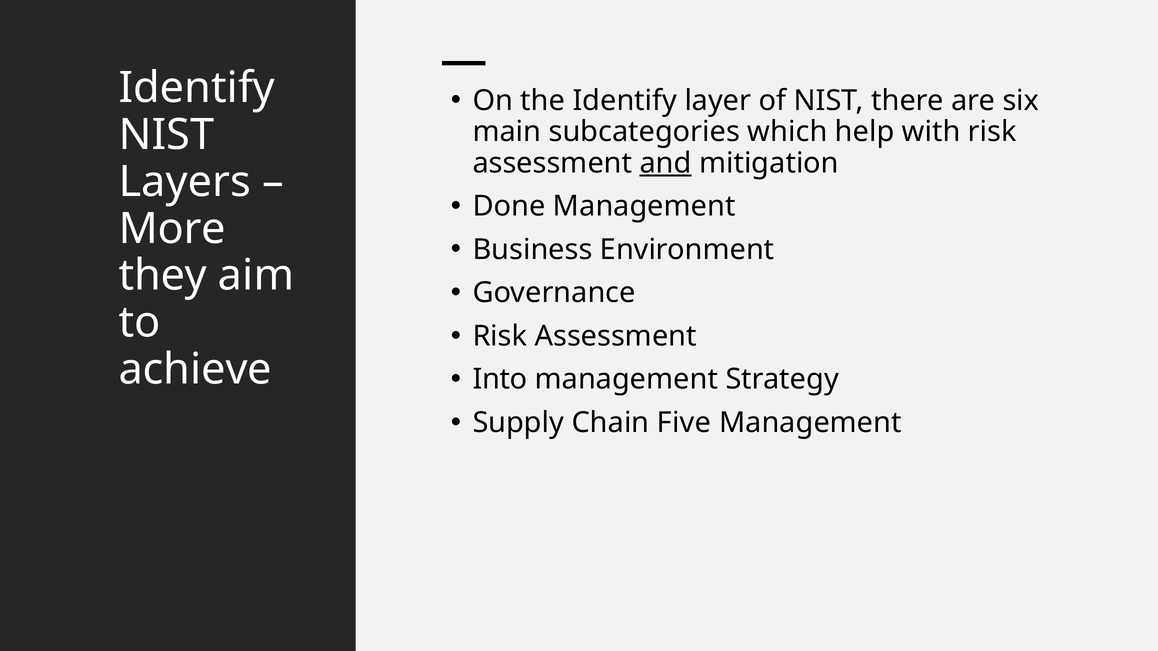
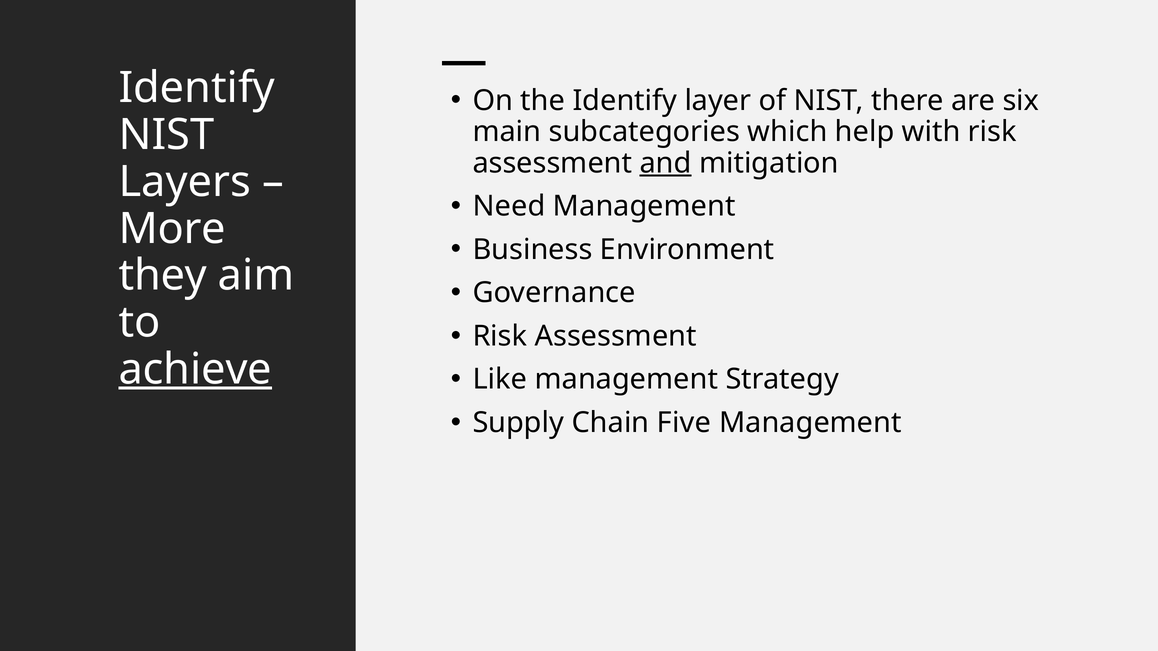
Done: Done -> Need
achieve underline: none -> present
Into: Into -> Like
